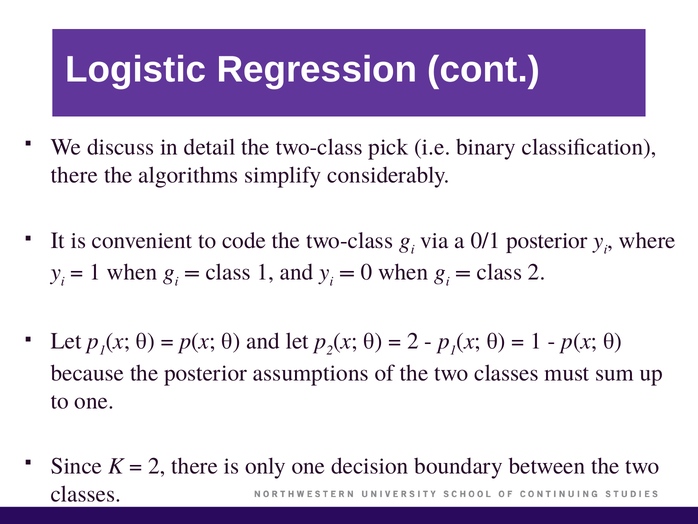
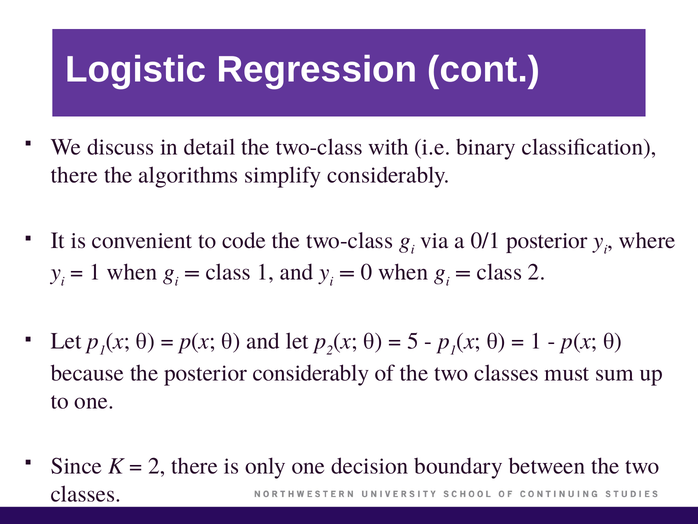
pick: pick -> with
2 at (413, 341): 2 -> 5
posterior assumptions: assumptions -> considerably
